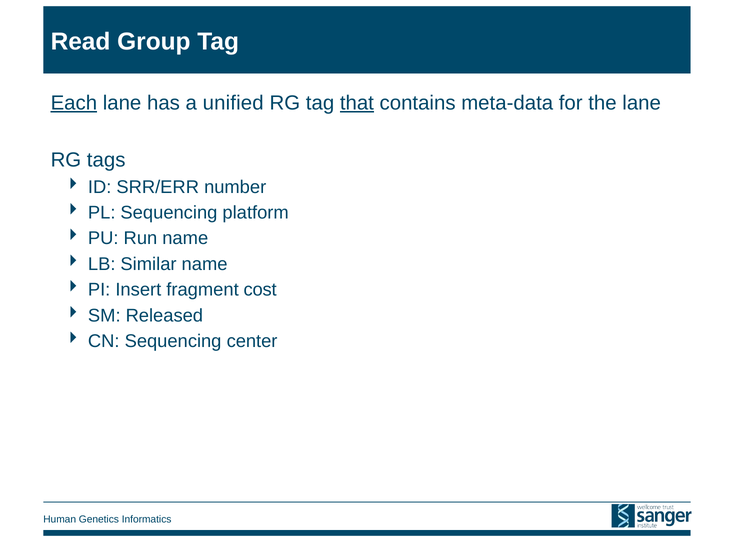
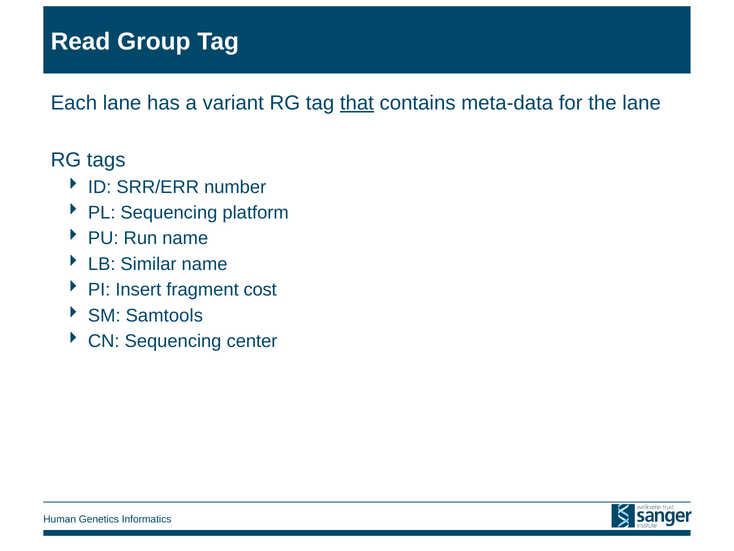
Each underline: present -> none
unified: unified -> variant
Released: Released -> Samtools
